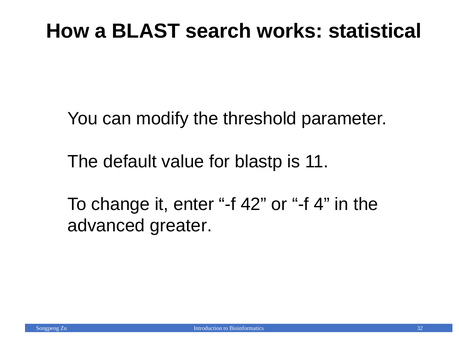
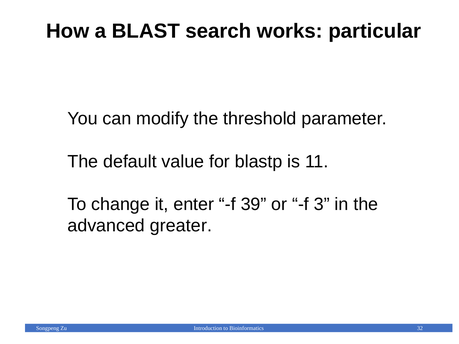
statistical: statistical -> particular
42: 42 -> 39
4: 4 -> 3
